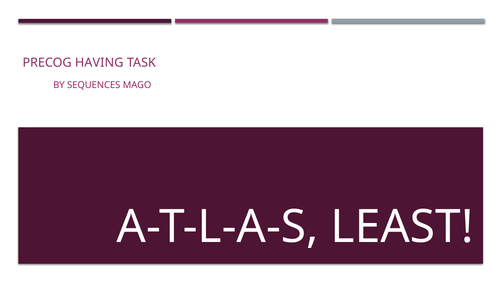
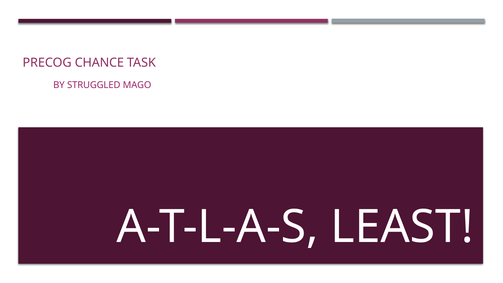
HAVING: HAVING -> CHANCE
SEQUENCES: SEQUENCES -> STRUGGLED
